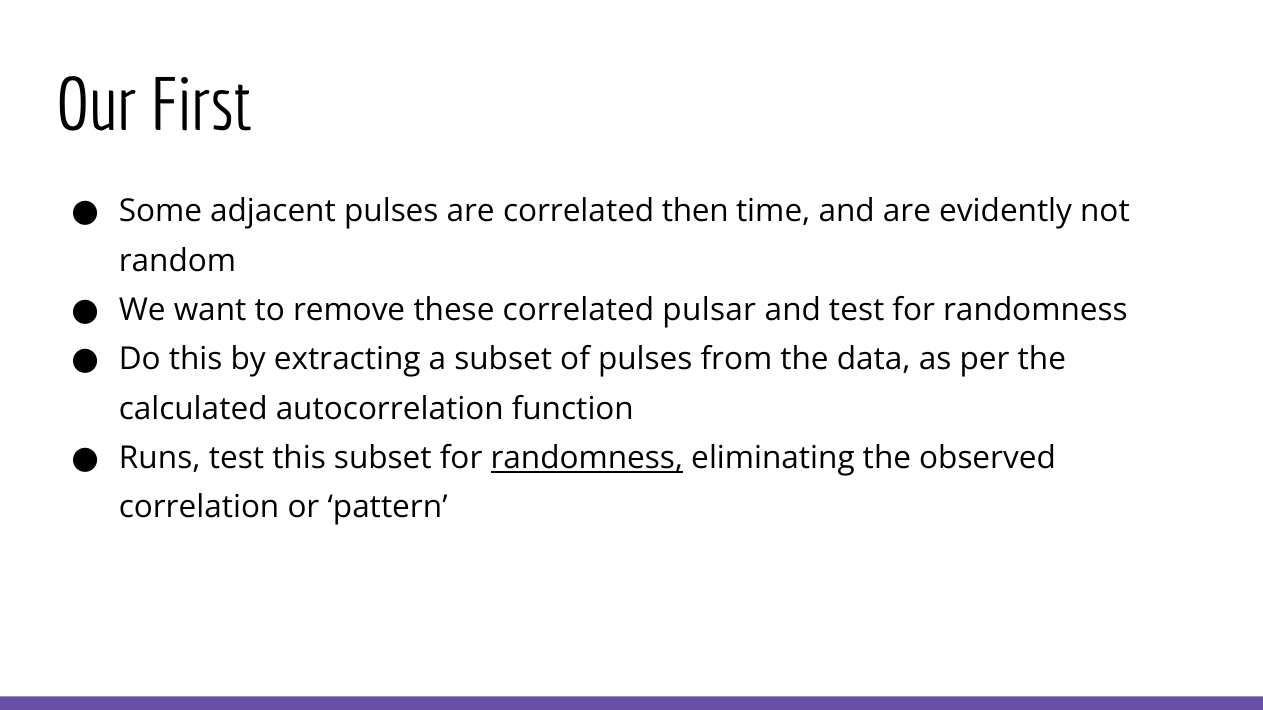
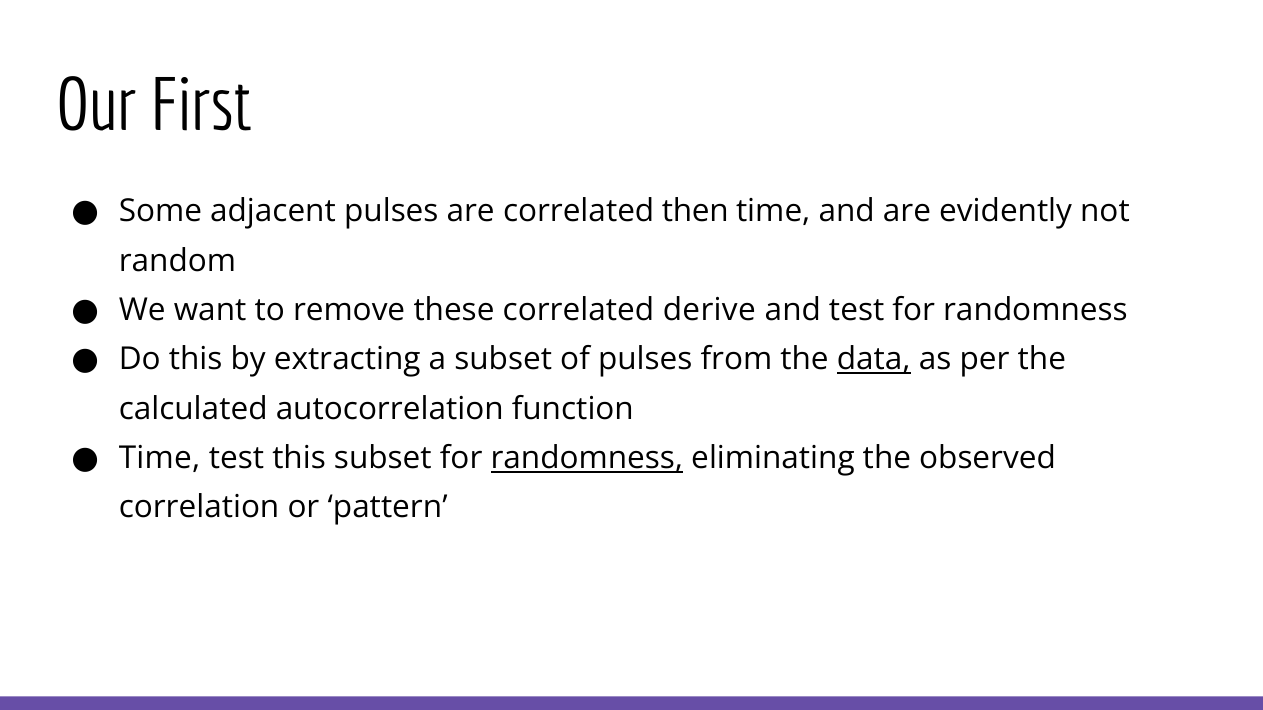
pulsar: pulsar -> derive
data underline: none -> present
Runs at (160, 458): Runs -> Time
